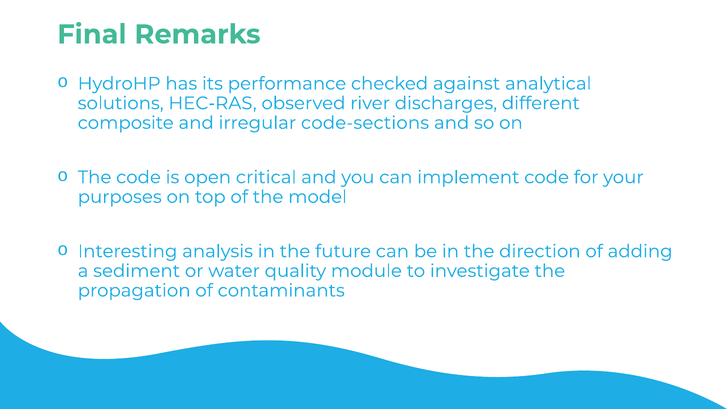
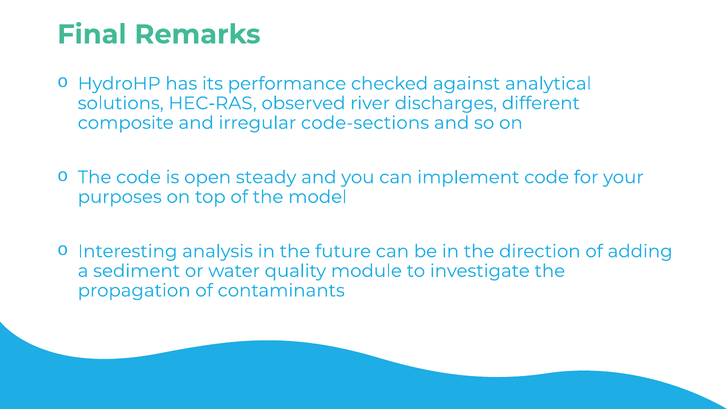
critical: critical -> steady
